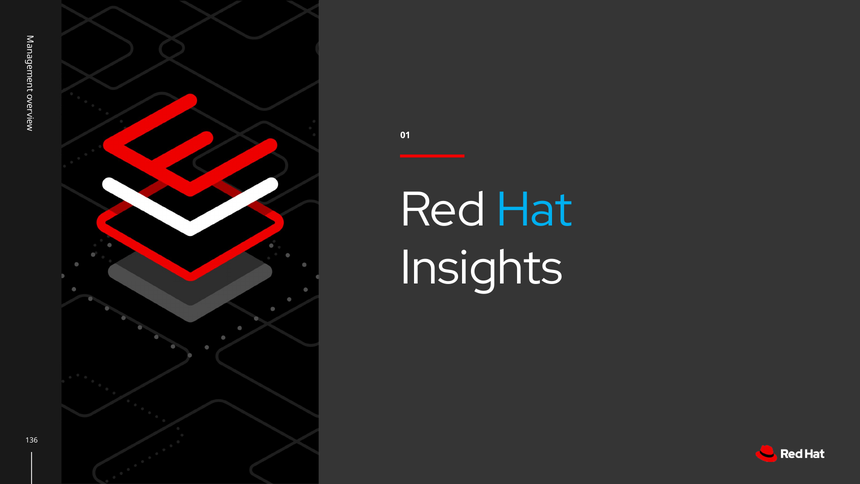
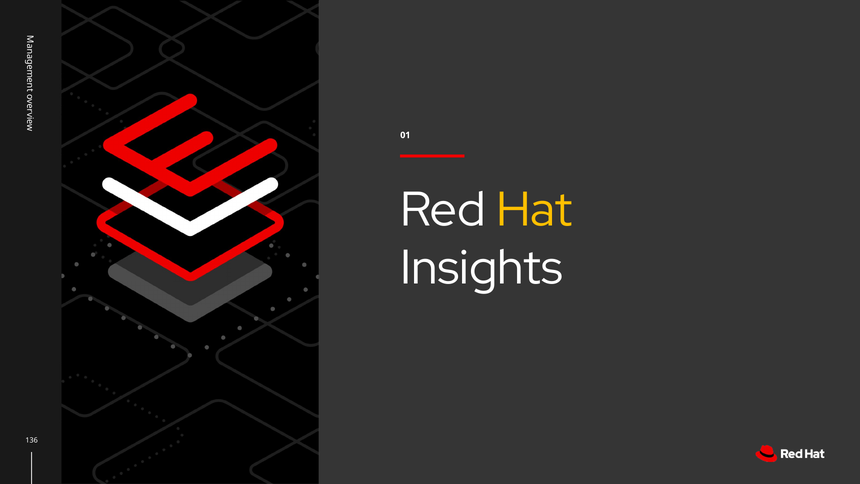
Hat colour: light blue -> yellow
